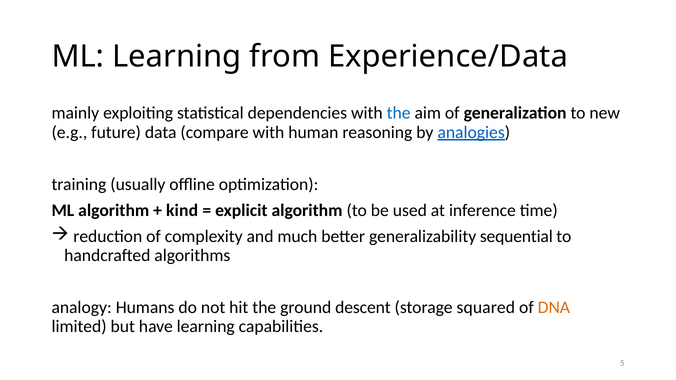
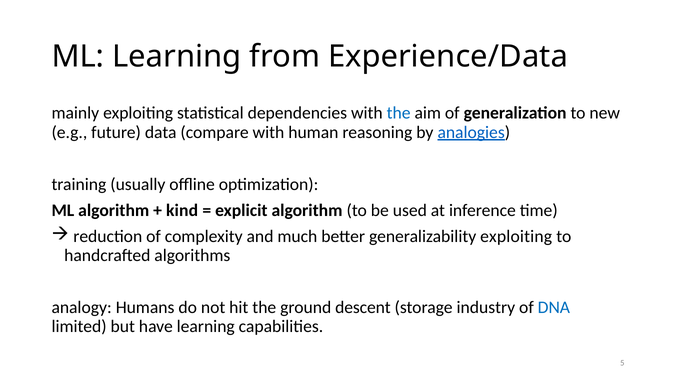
generalizability sequential: sequential -> exploiting
squared: squared -> industry
DNA colour: orange -> blue
